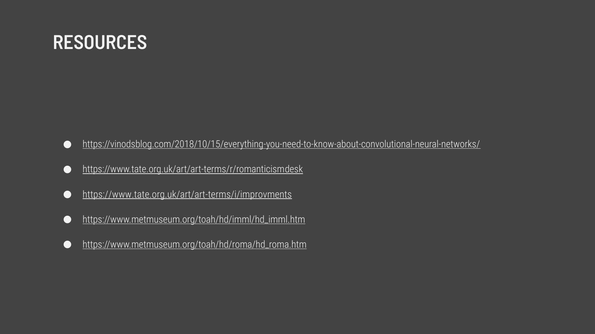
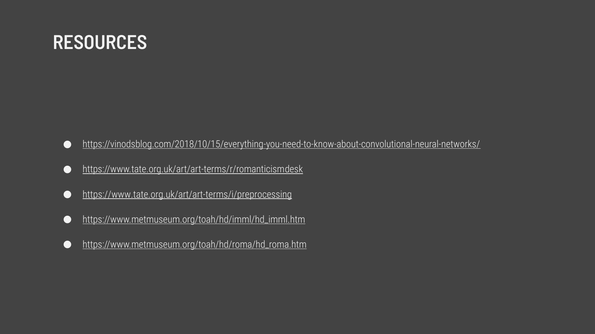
https://www.tate.org.uk/art/art-terms/i/improvments: https://www.tate.org.uk/art/art-terms/i/improvments -> https://www.tate.org.uk/art/art-terms/i/preprocessing
